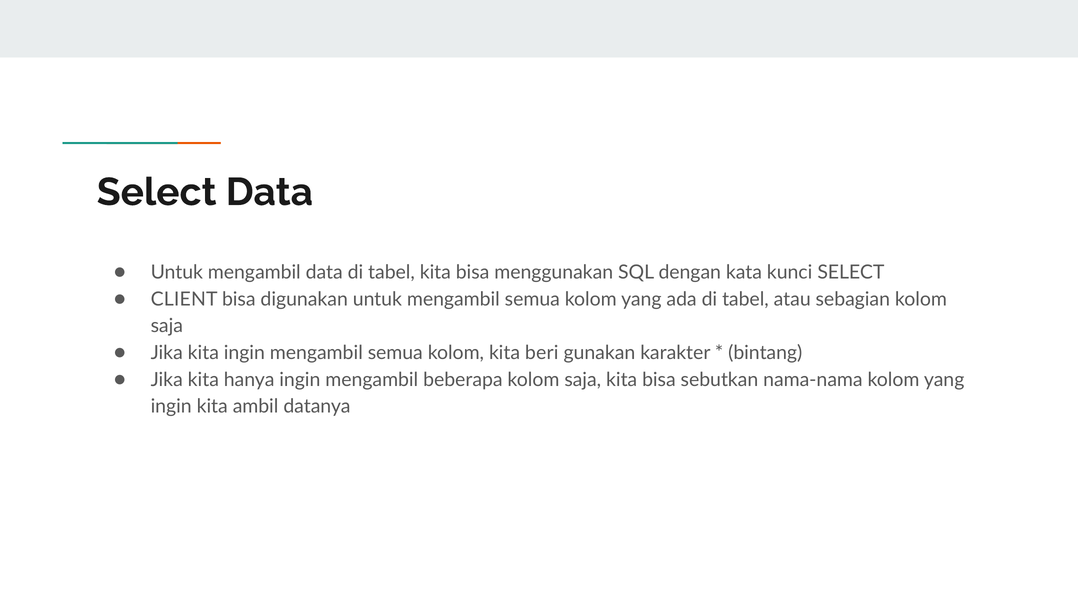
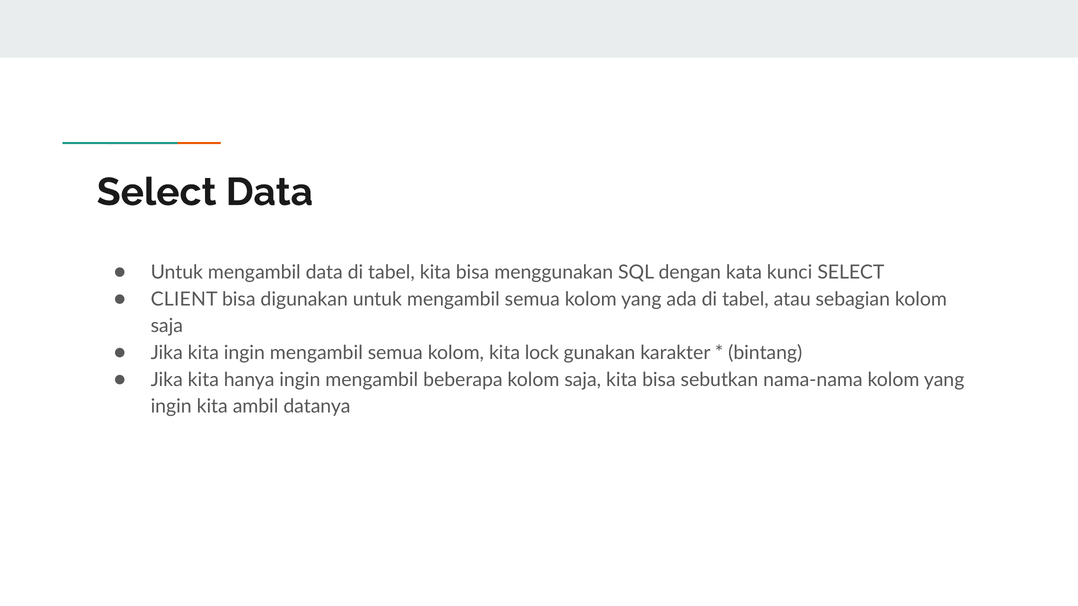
beri: beri -> lock
